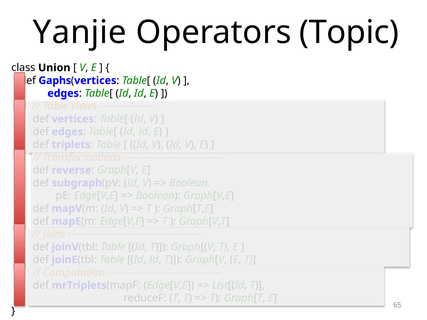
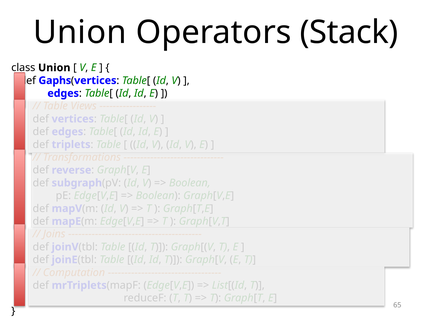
Yanjie at (80, 33): Yanjie -> Union
Topic: Topic -> Stack
